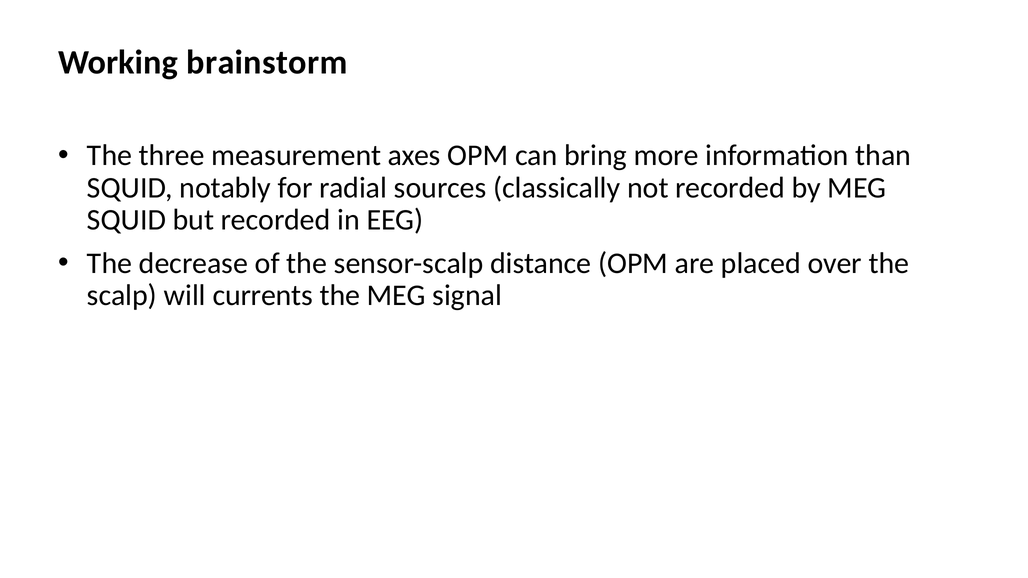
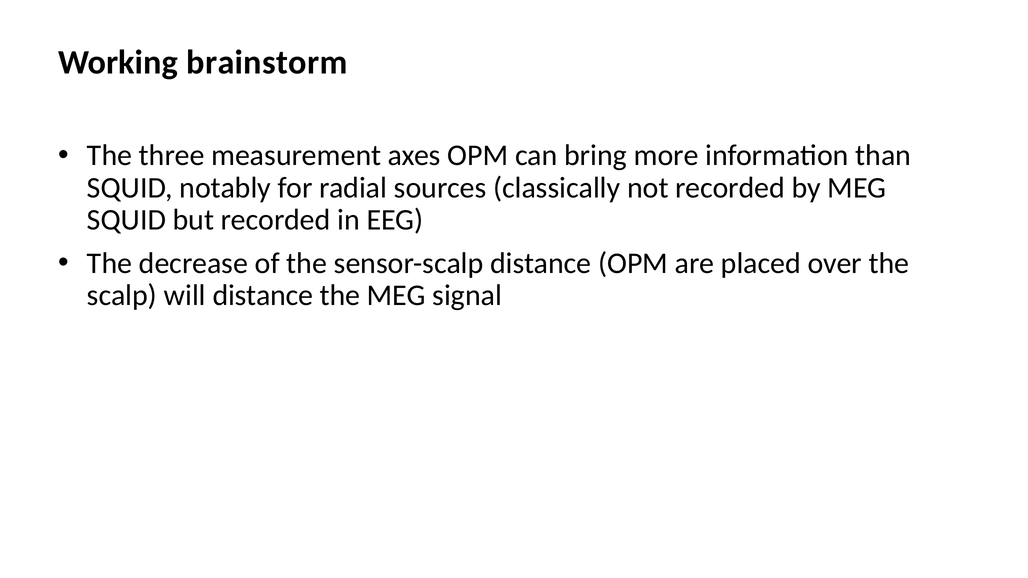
will currents: currents -> distance
